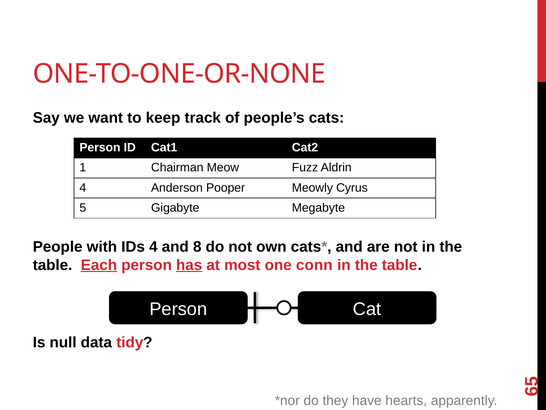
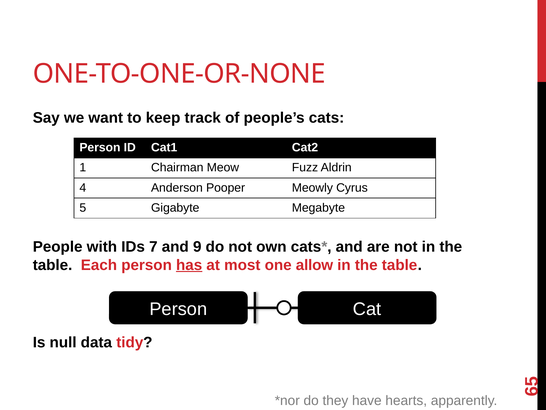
IDs 4: 4 -> 7
8: 8 -> 9
Each underline: present -> none
conn: conn -> allow
